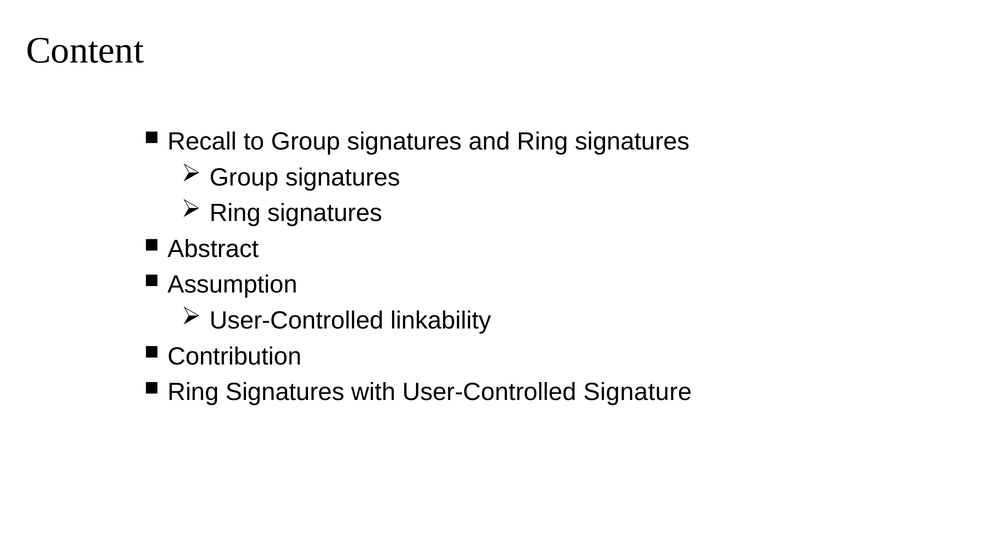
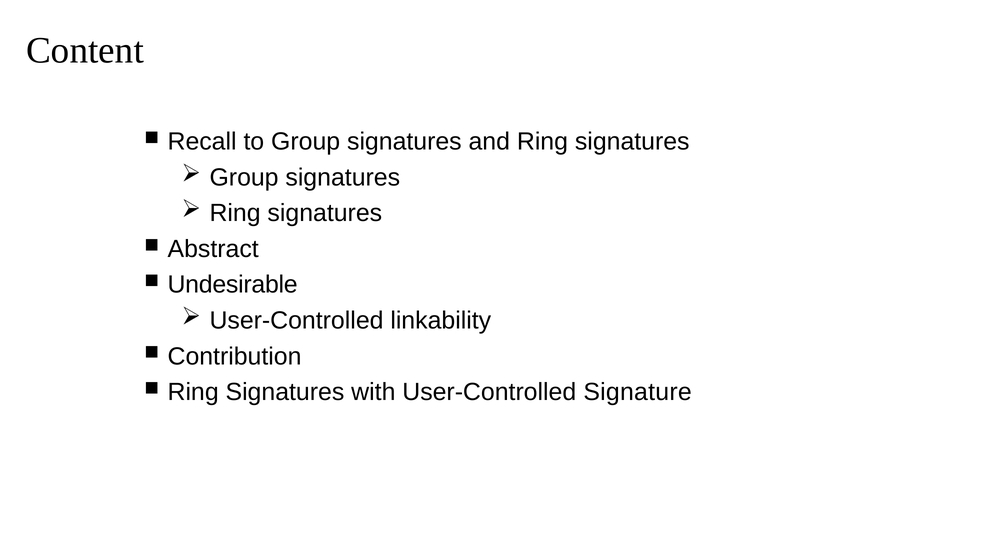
Assumption: Assumption -> Undesirable
